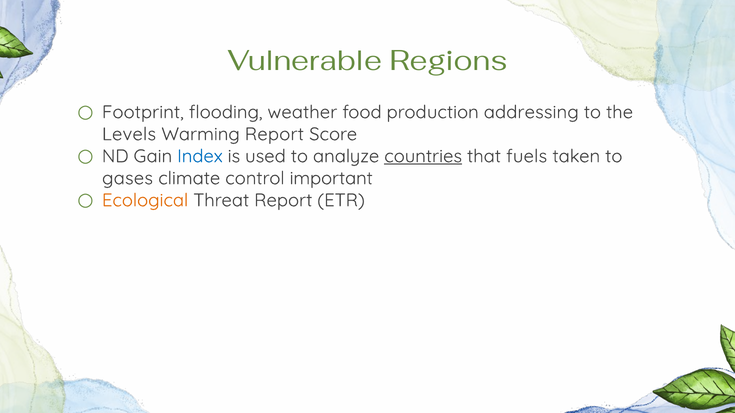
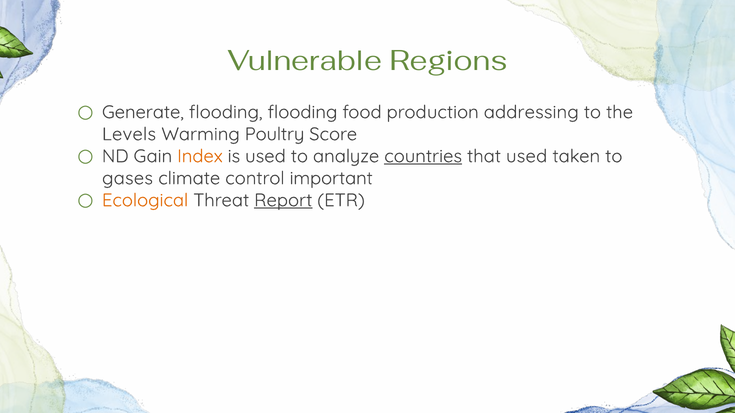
Footprint: Footprint -> Generate
flooding weather: weather -> flooding
Warming Report: Report -> Poultry
Index colour: blue -> orange
that fuels: fuels -> used
Report at (283, 200) underline: none -> present
